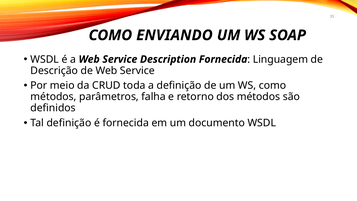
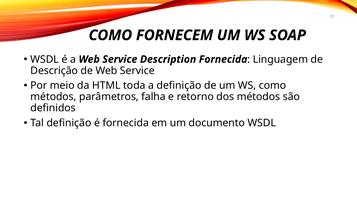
ENVIANDO: ENVIANDO -> FORNECEM
CRUD: CRUD -> HTML
